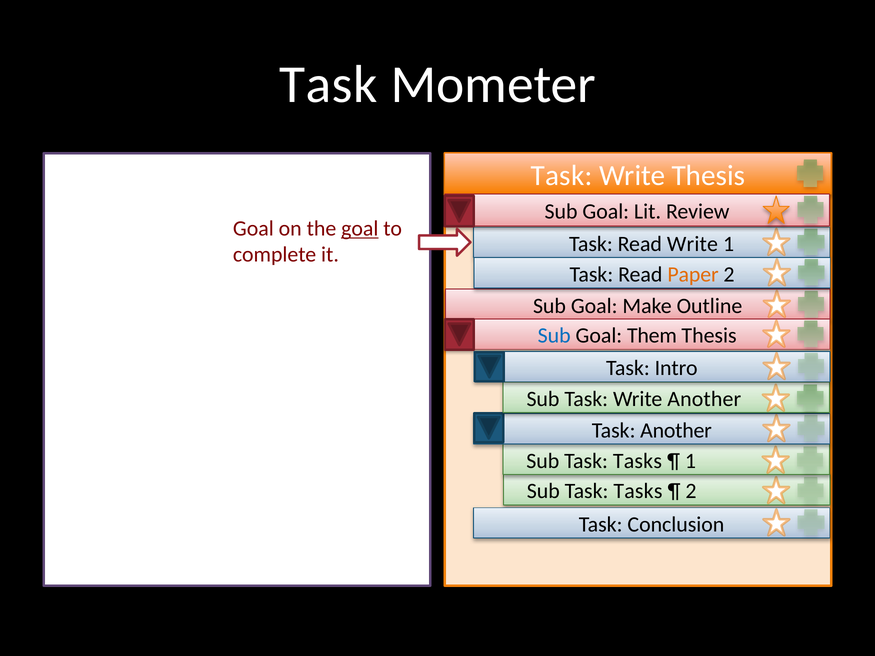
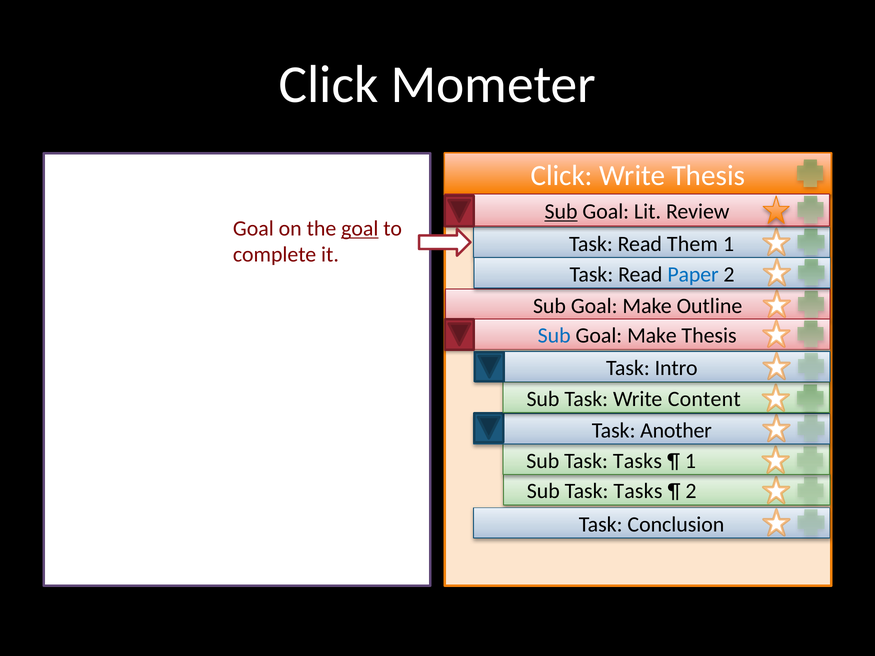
Task at (328, 85): Task -> Click
Task at (561, 176): Task -> Click
Sub at (561, 212) underline: none -> present
Read Write: Write -> Them
Paper colour: orange -> blue
Them at (652, 336): Them -> Make
Write Another: Another -> Content
